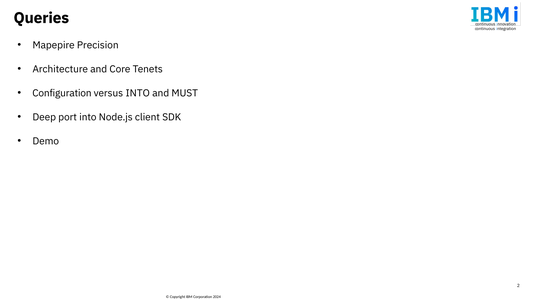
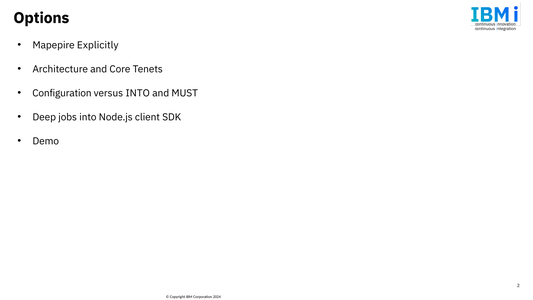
Queries: Queries -> Options
Precision: Precision -> Explicitly
port: port -> jobs
